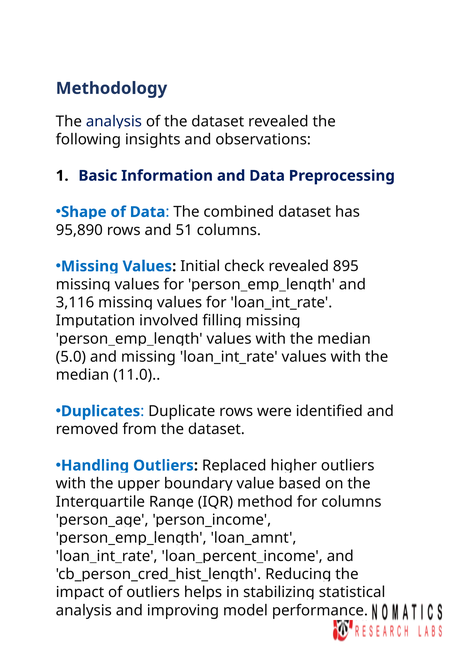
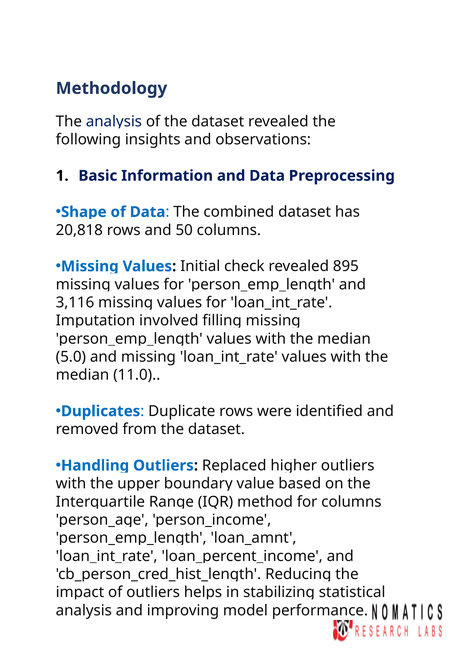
95,890: 95,890 -> 20,818
51: 51 -> 50
